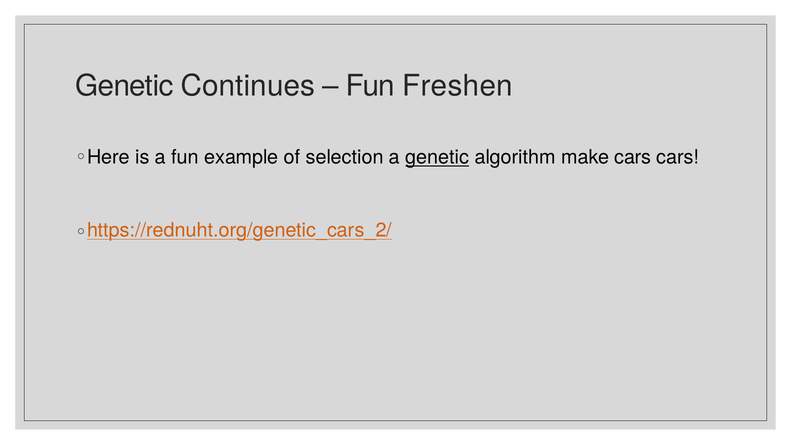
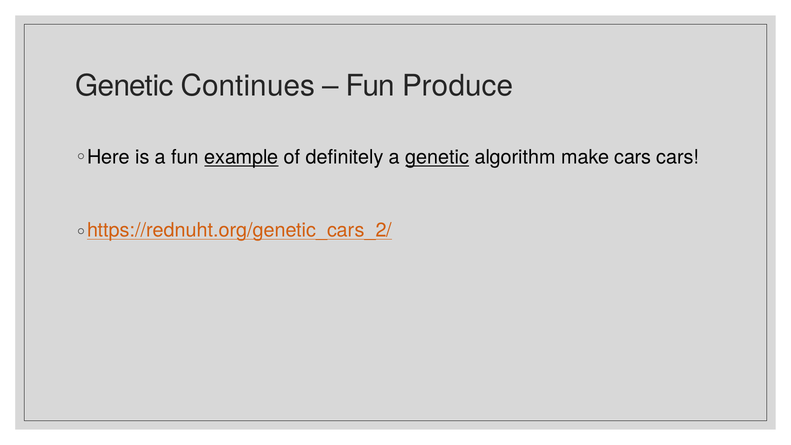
Freshen: Freshen -> Produce
example underline: none -> present
selection: selection -> definitely
